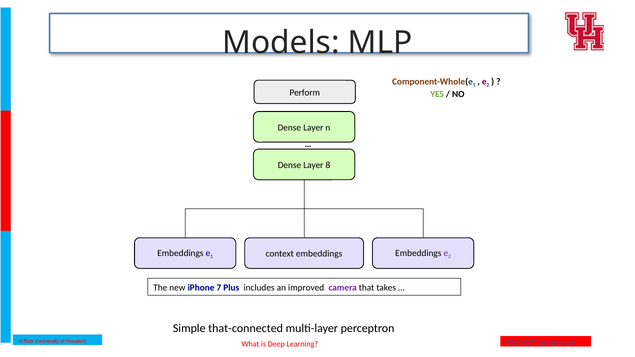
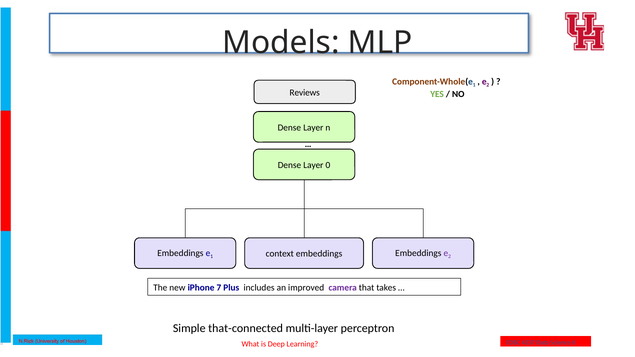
Perform: Perform -> Reviews
8: 8 -> 0
